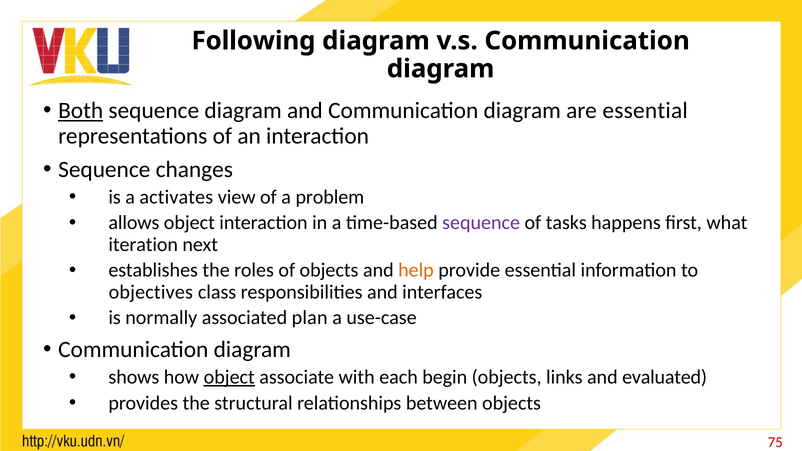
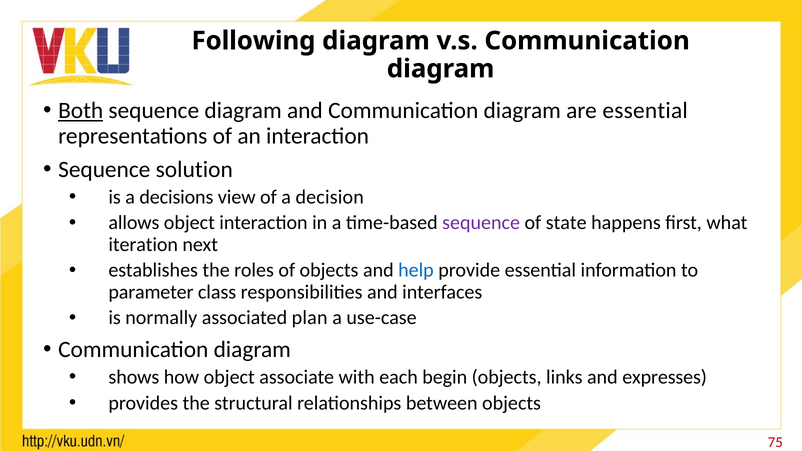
changes: changes -> solution
activates: activates -> decisions
problem: problem -> decision
tasks: tasks -> state
help colour: orange -> blue
objectives: objectives -> parameter
object at (229, 377) underline: present -> none
evaluated: evaluated -> expresses
